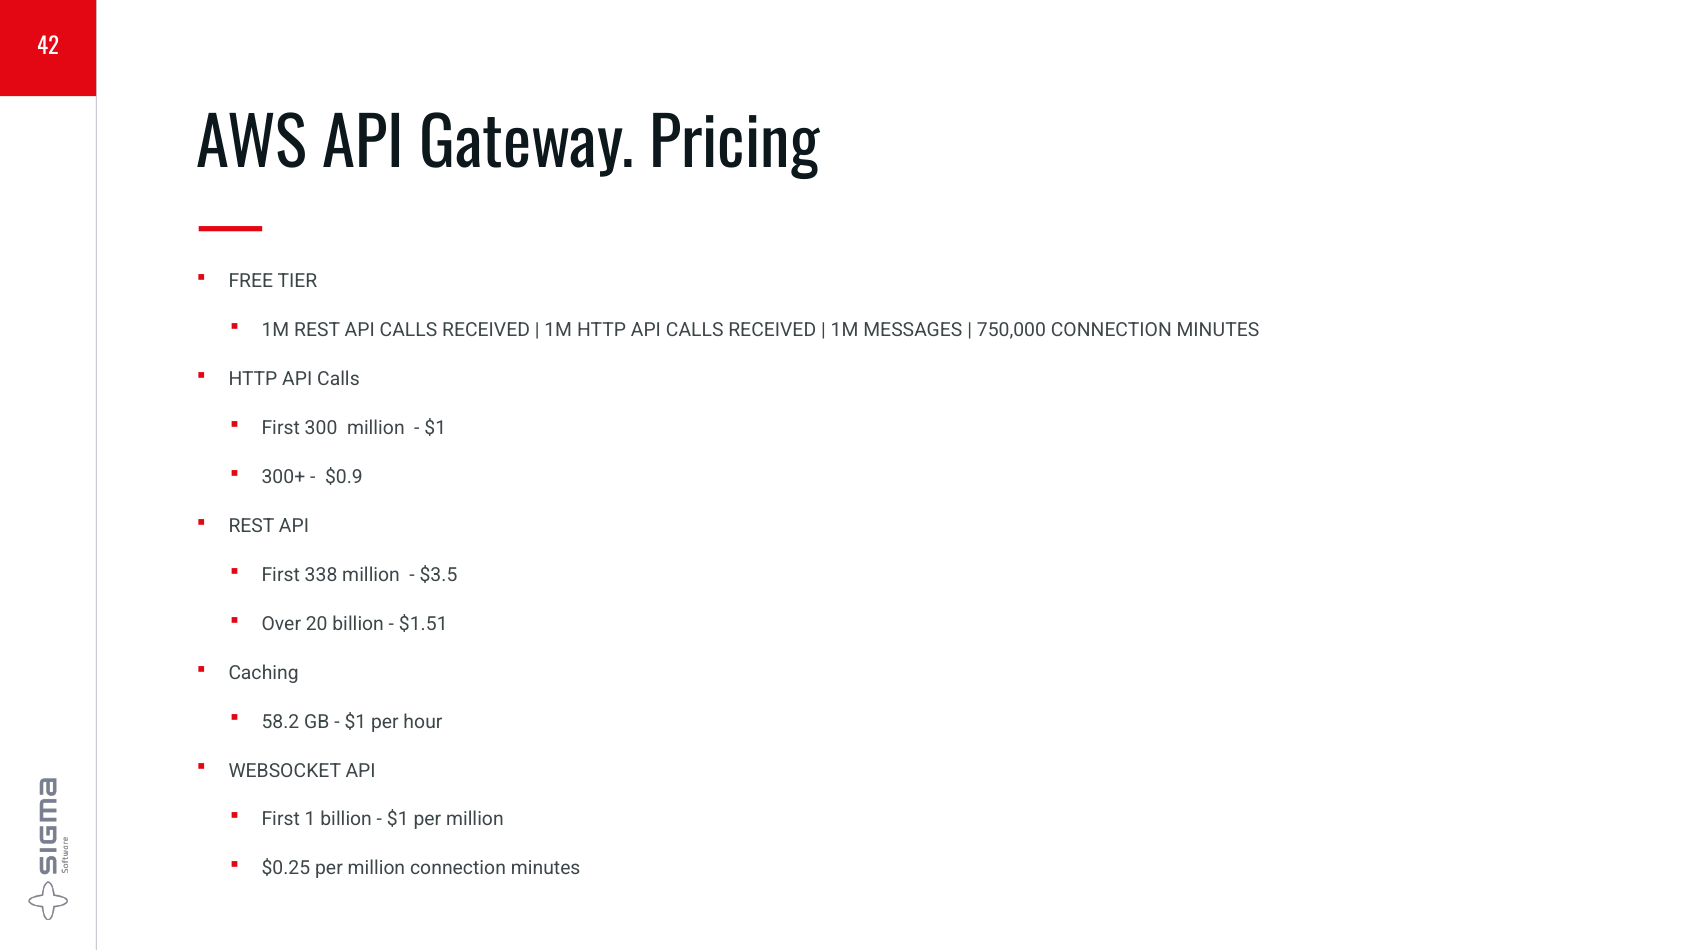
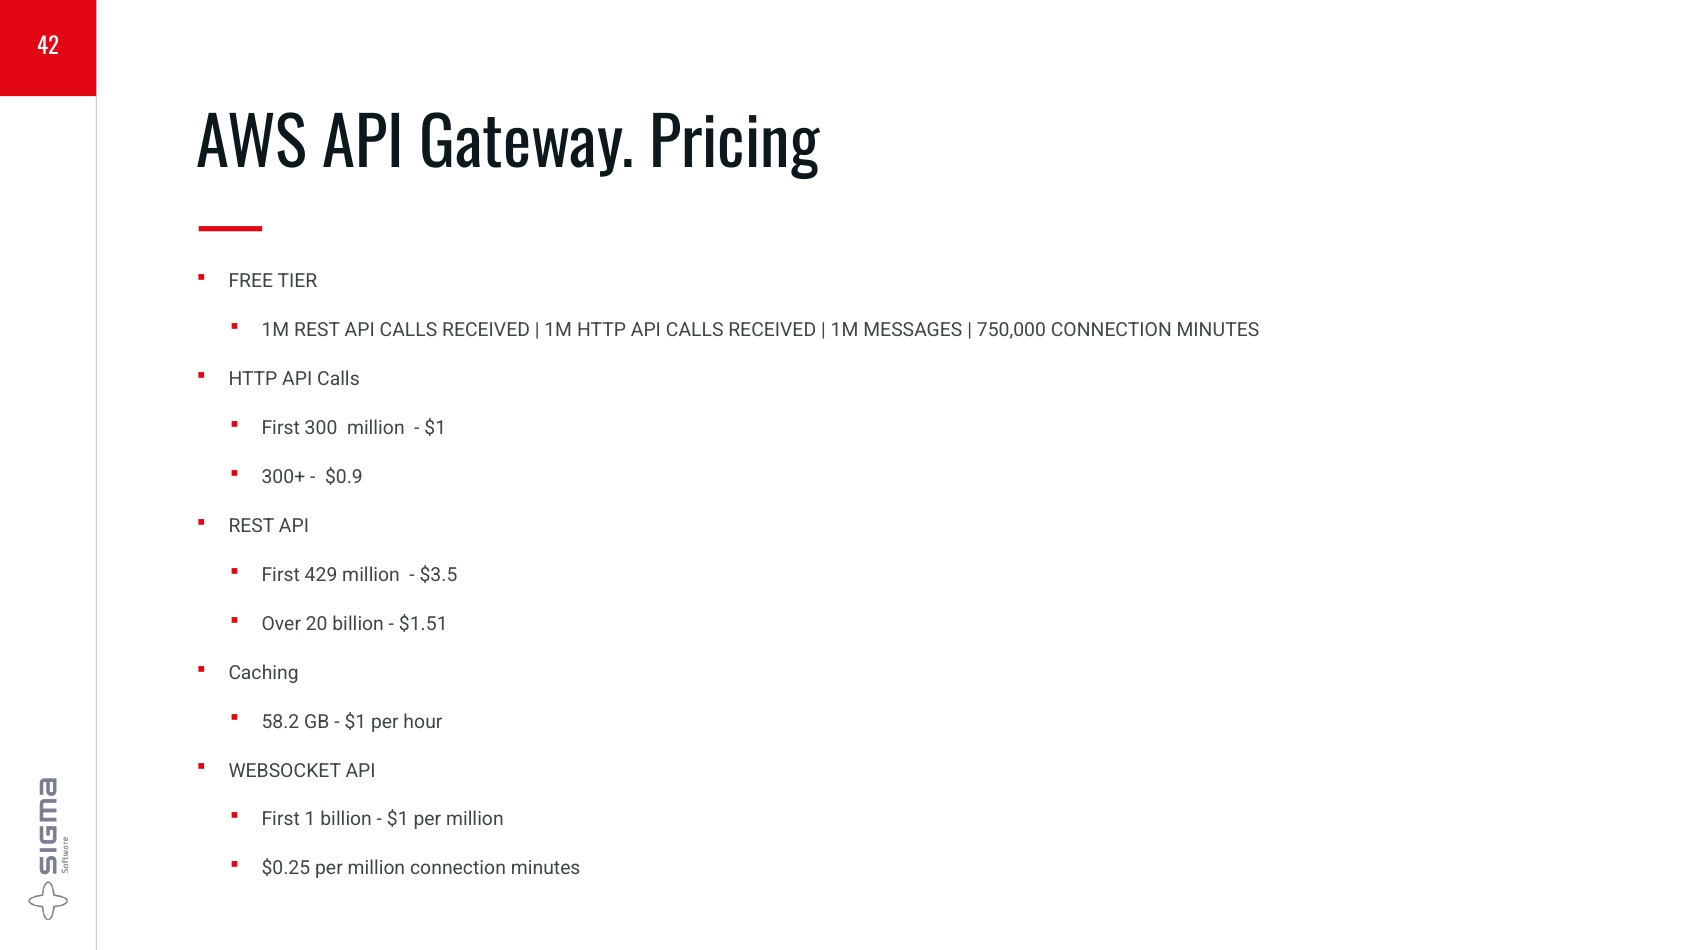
338: 338 -> 429
